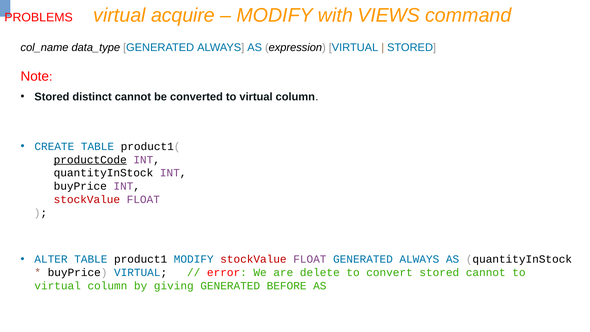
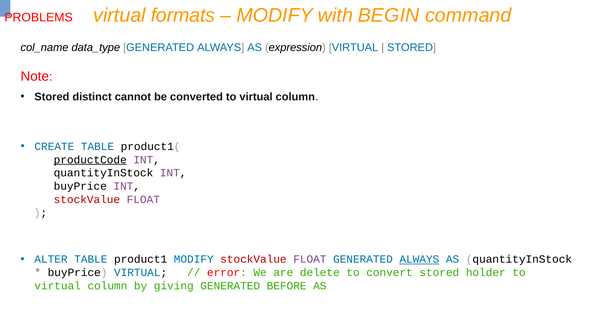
acquire: acquire -> formats
VIEWS: VIEWS -> BEGIN
ALWAYS at (419, 259) underline: none -> present
stored cannot: cannot -> holder
